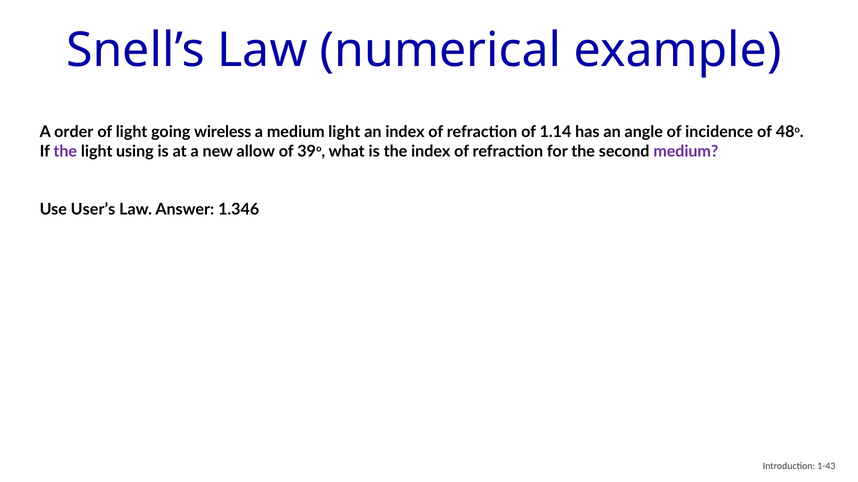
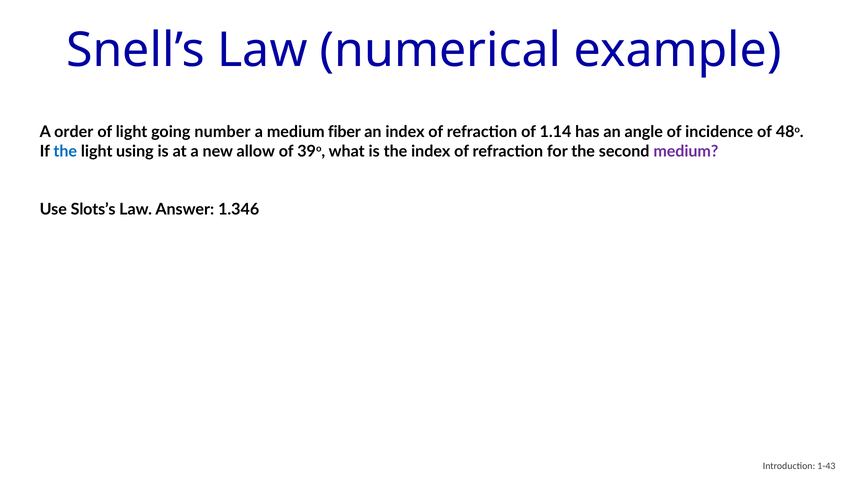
wireless: wireless -> number
medium light: light -> fiber
the at (65, 152) colour: purple -> blue
User’s: User’s -> Slots’s
